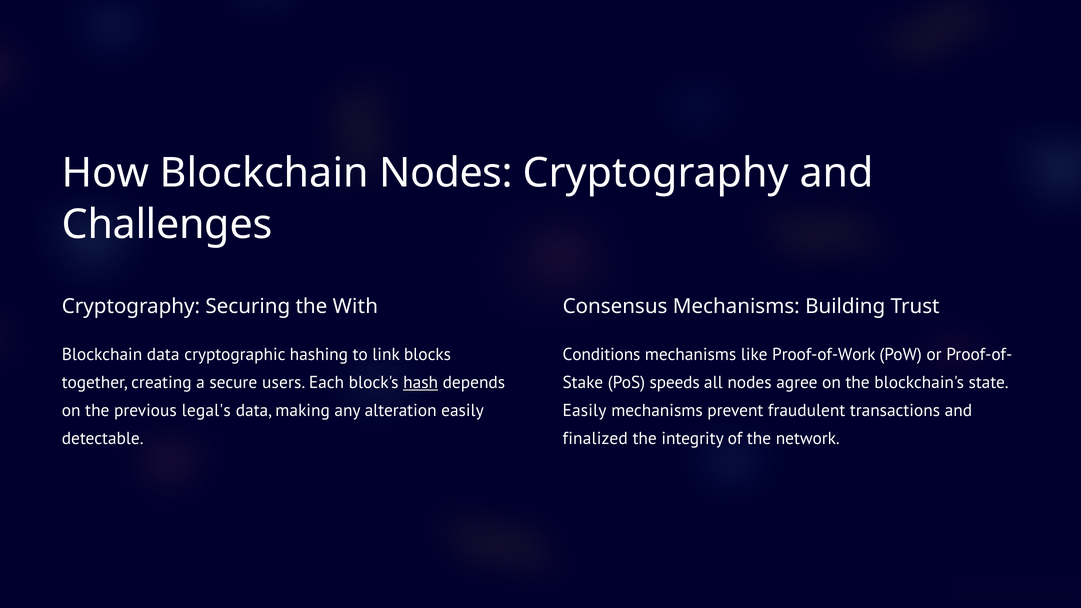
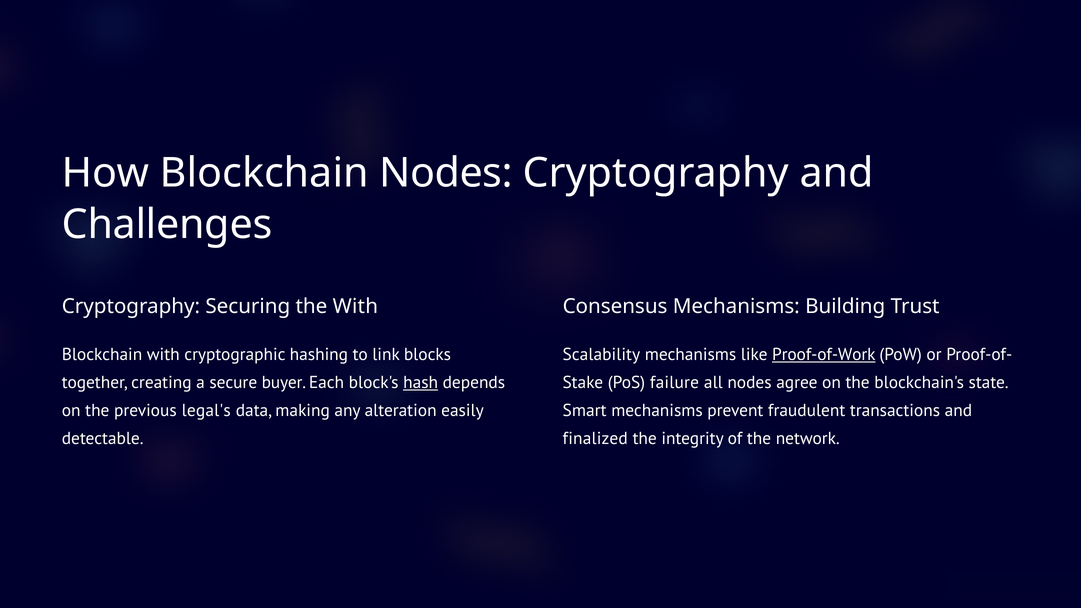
Blockchain data: data -> with
Conditions: Conditions -> Scalability
Proof-of-Work underline: none -> present
users: users -> buyer
speeds: speeds -> failure
Easily at (585, 411): Easily -> Smart
